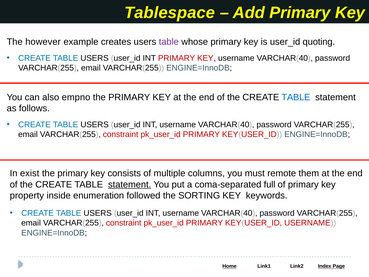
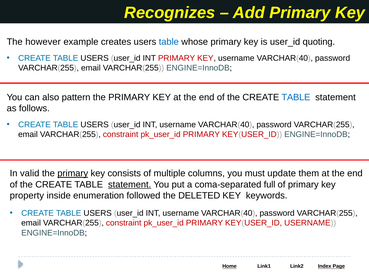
Tablespace: Tablespace -> Recognizes
table at (169, 42) colour: purple -> blue
empno: empno -> pattern
exist: exist -> valid
primary at (73, 173) underline: none -> present
remote: remote -> update
SORTING: SORTING -> DELETED
